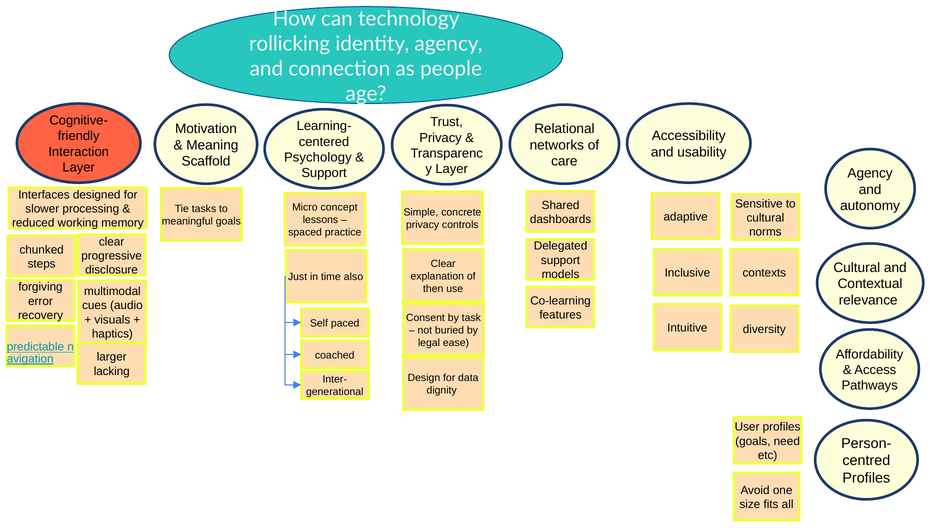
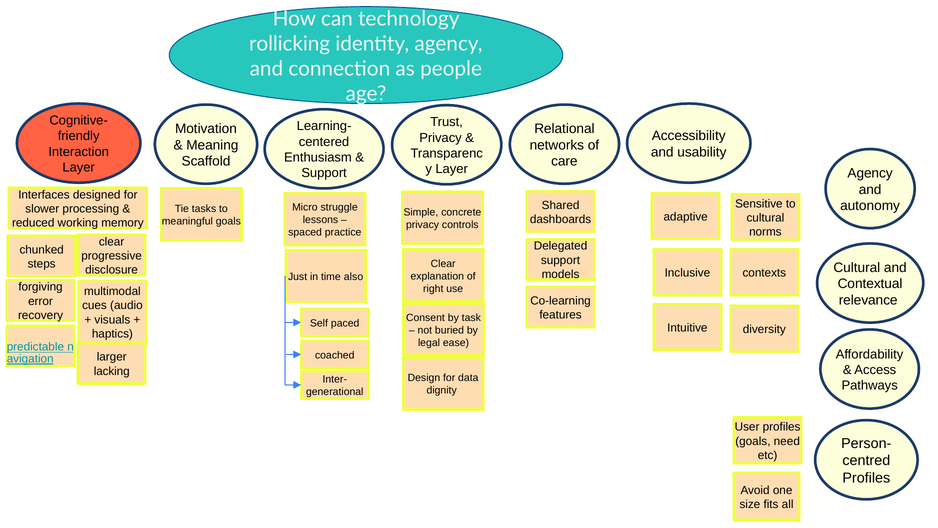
Psychology: Psychology -> Enthusiasm
concept: concept -> struggle
then: then -> right
